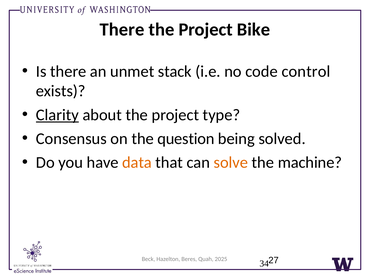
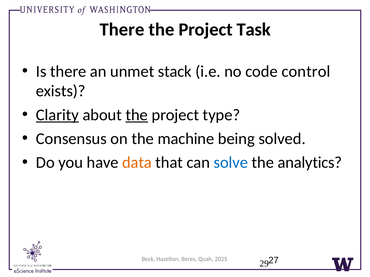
Bike: Bike -> Task
the at (137, 115) underline: none -> present
question: question -> machine
solve colour: orange -> blue
machine: machine -> analytics
34: 34 -> 29
